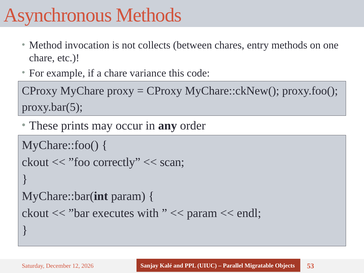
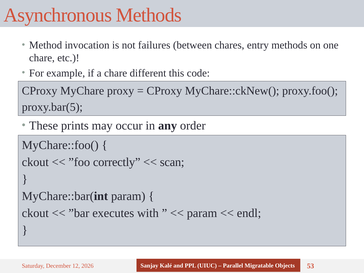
collects: collects -> failures
variance: variance -> different
